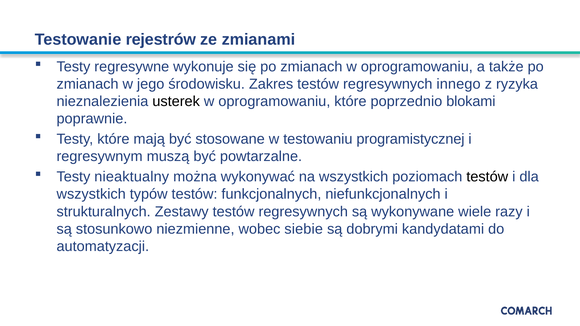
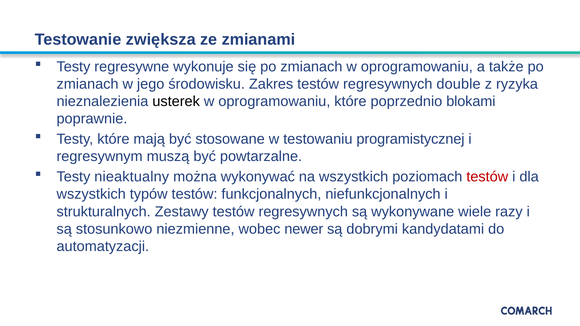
rejestrów: rejestrów -> zwiększa
innego: innego -> double
testów at (487, 177) colour: black -> red
siebie: siebie -> newer
